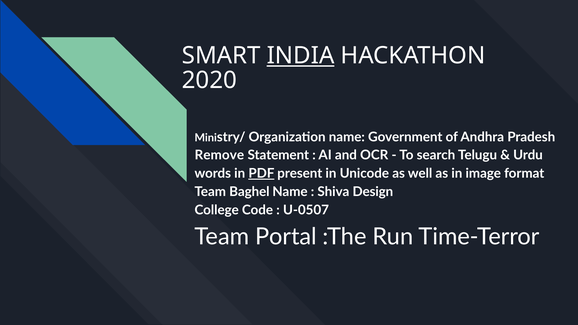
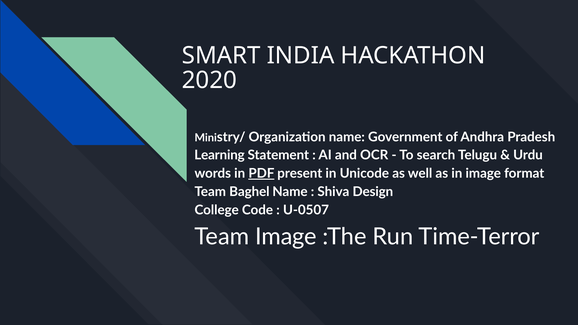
INDIA underline: present -> none
Remove: Remove -> Learning
Team Portal: Portal -> Image
